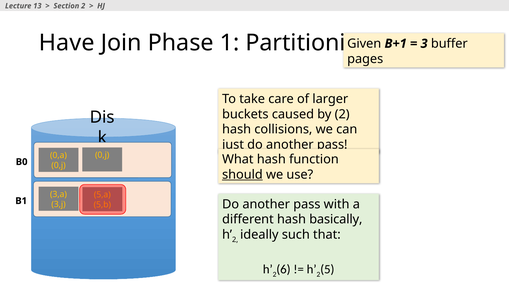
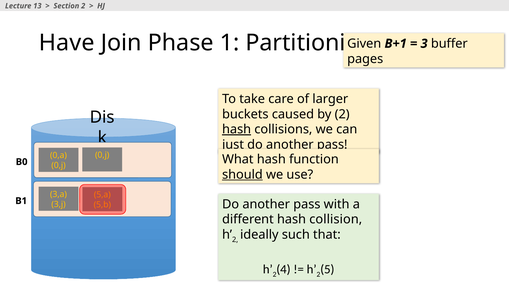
hash at (237, 130) underline: none -> present
basically: basically -> collision
6: 6 -> 4
